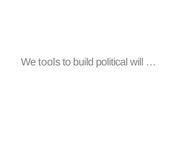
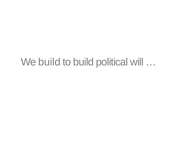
We tools: tools -> build
